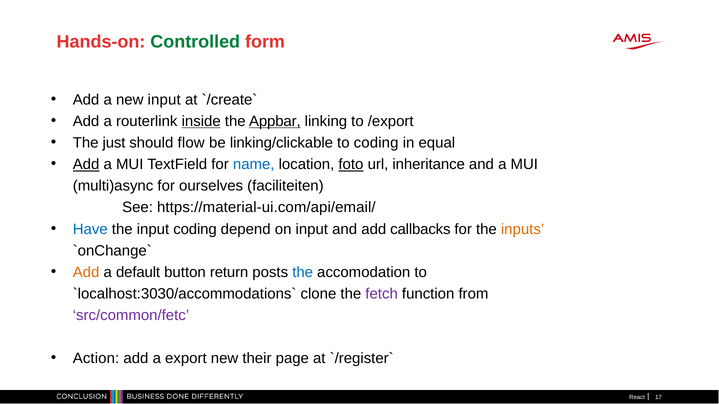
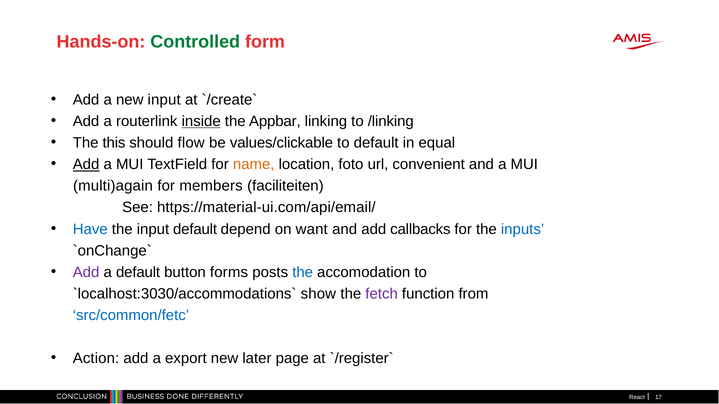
Appbar underline: present -> none
/export: /export -> /linking
just: just -> this
linking/clickable: linking/clickable -> values/clickable
to coding: coding -> default
name colour: blue -> orange
foto underline: present -> none
inheritance: inheritance -> convenient
multi)async: multi)async -> multi)again
ourselves: ourselves -> members
input coding: coding -> default
on input: input -> want
inputs colour: orange -> blue
Add at (86, 272) colour: orange -> purple
return: return -> forms
clone: clone -> show
src/common/fetc colour: purple -> blue
their: their -> later
